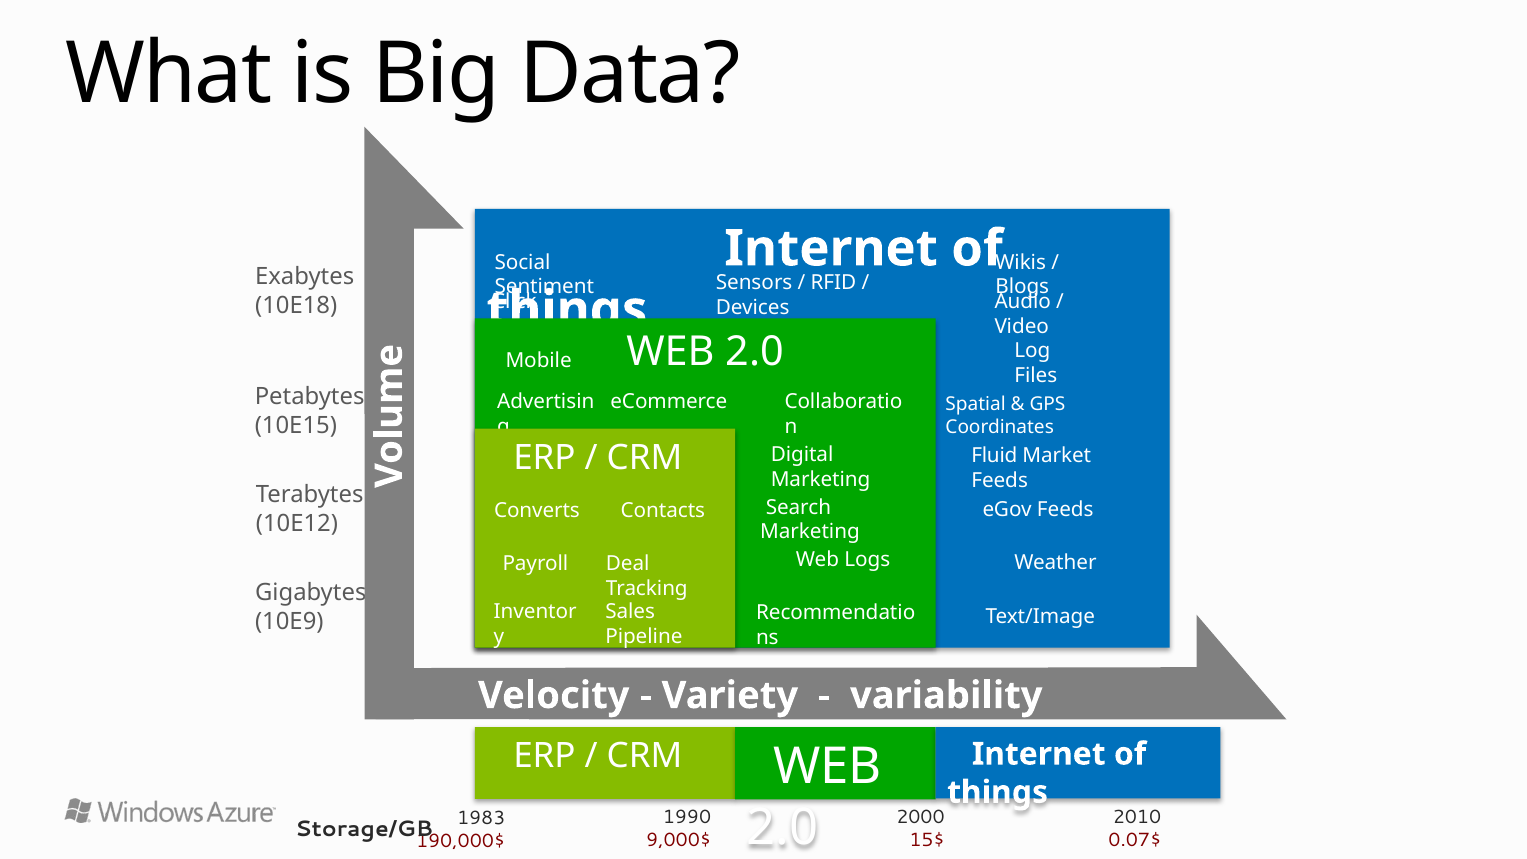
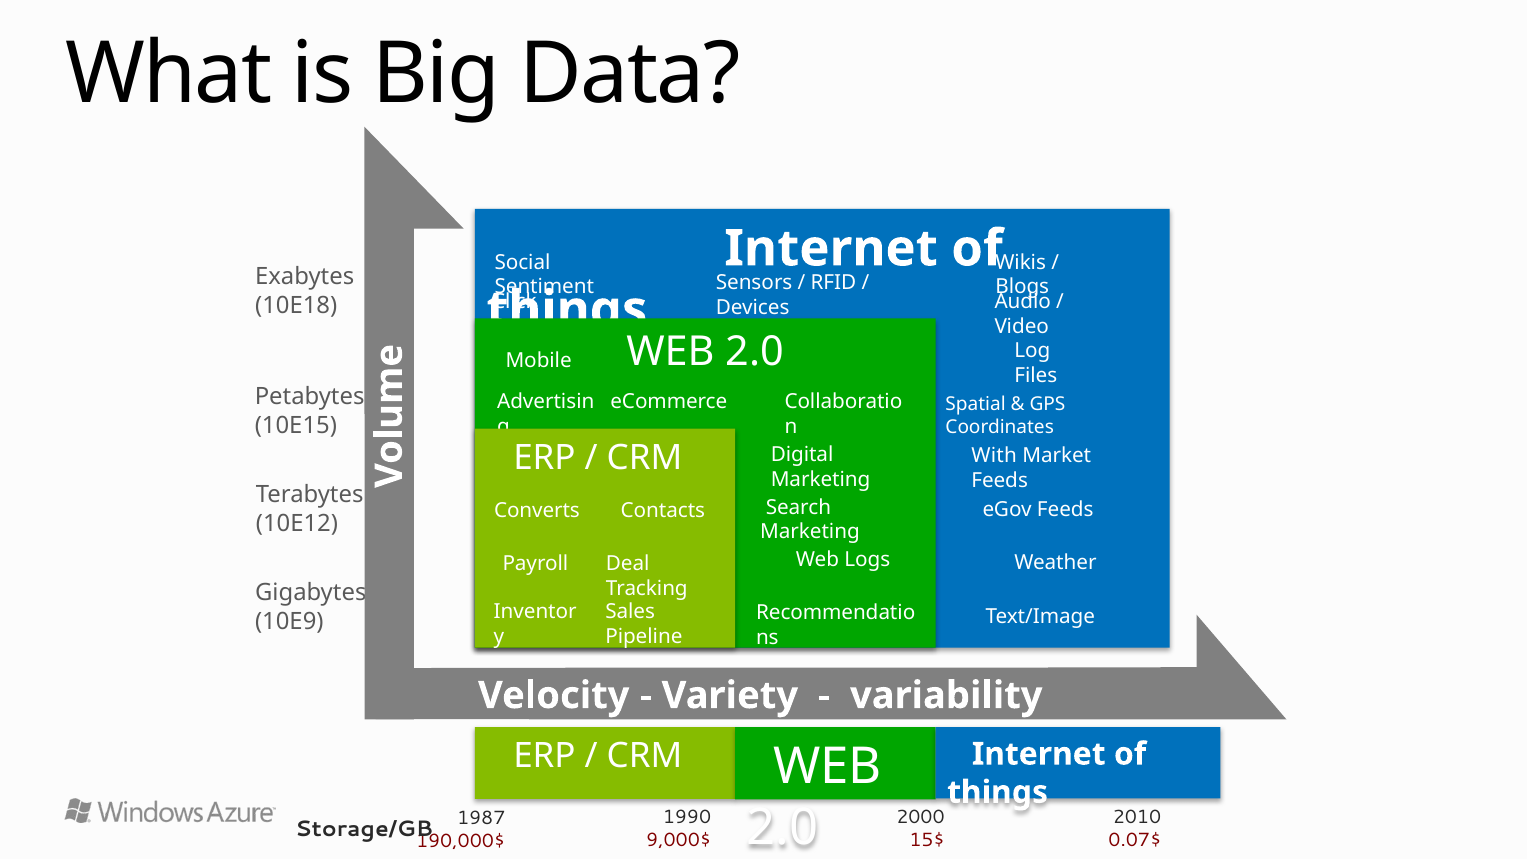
Fluid: Fluid -> With
1983: 1983 -> 1987
